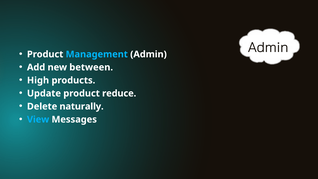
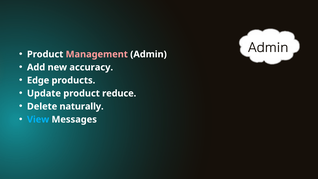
Management colour: light blue -> pink
between: between -> accuracy
High: High -> Edge
